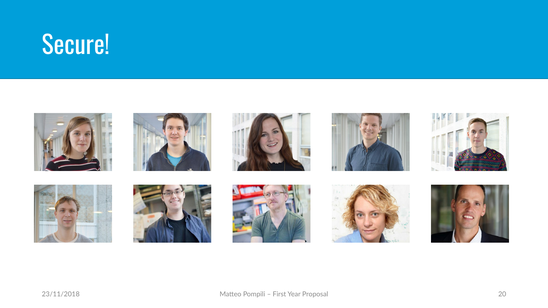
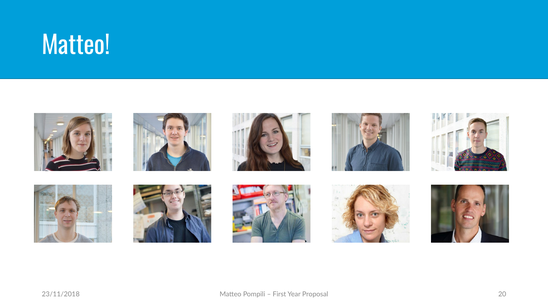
Secure at (76, 46): Secure -> Matteo
